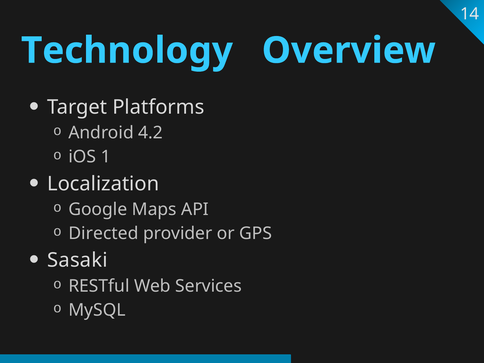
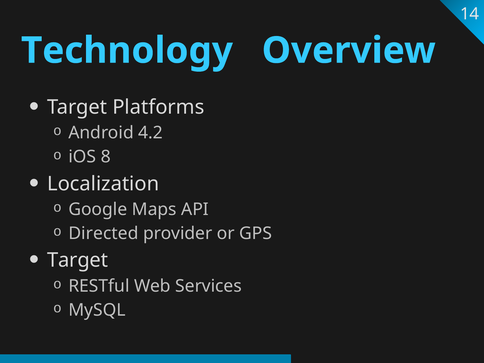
1: 1 -> 8
Sasaki at (77, 260): Sasaki -> Target
